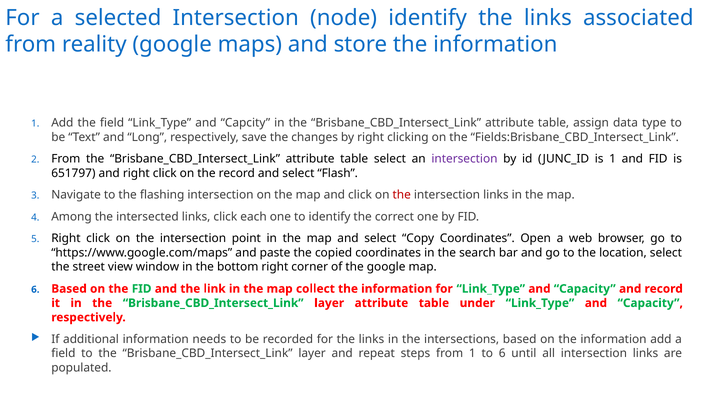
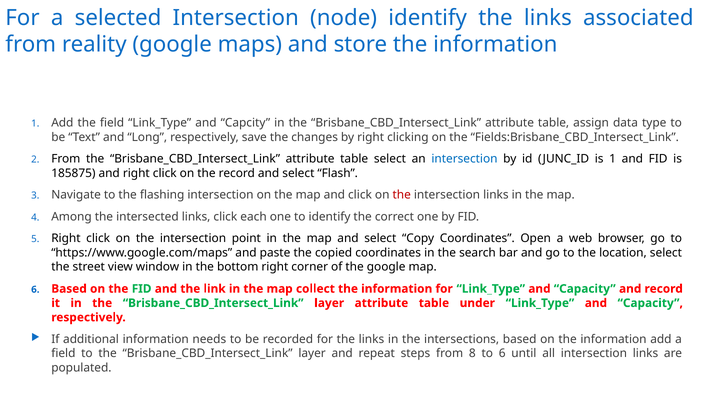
intersection at (464, 159) colour: purple -> blue
651797: 651797 -> 185875
from 1: 1 -> 8
